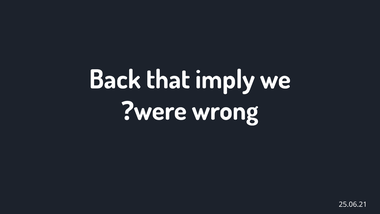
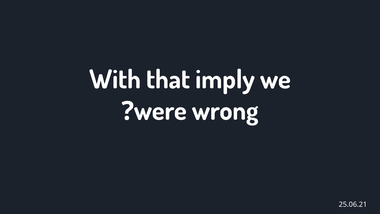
Back: Back -> With
